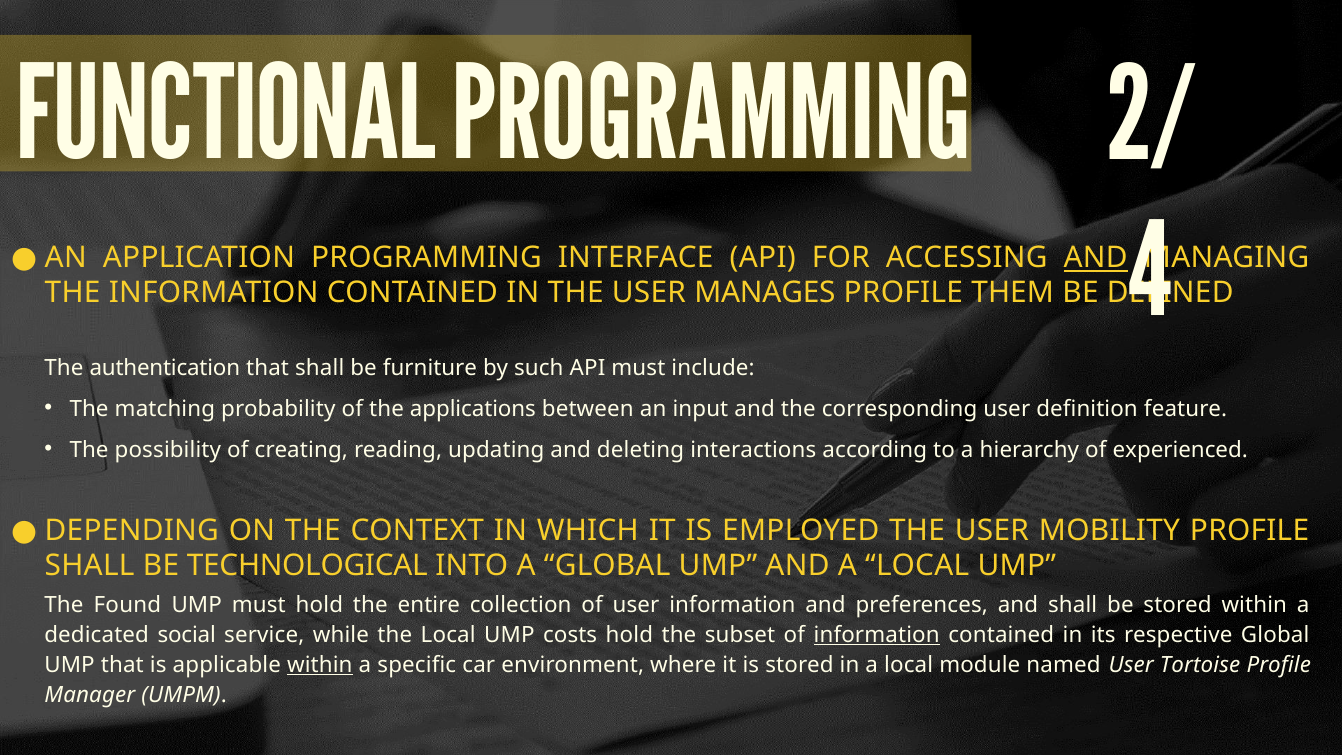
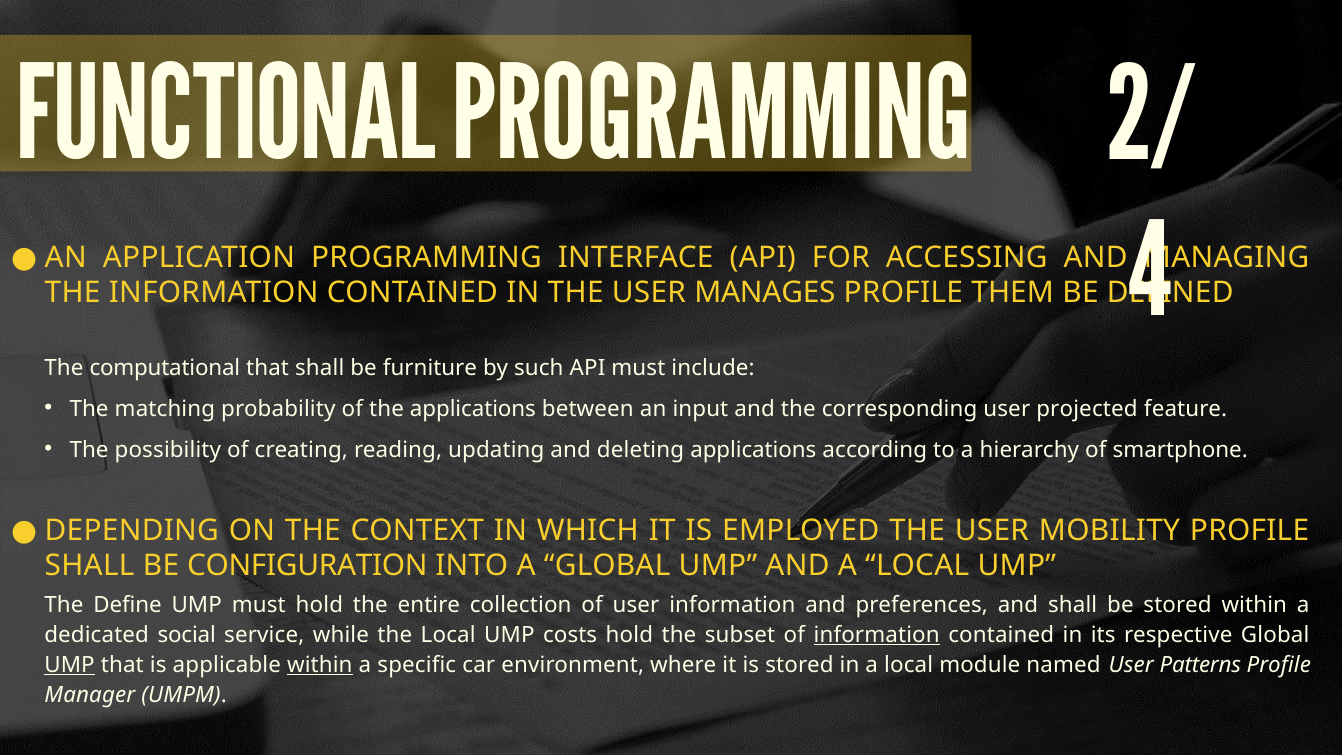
AND at (1096, 258) underline: present -> none
authentication: authentication -> computational
definition: definition -> projected
deleting interactions: interactions -> applications
experienced: experienced -> smartphone
TECHNOLOGICAL: TECHNOLOGICAL -> CONFIGURATION
Found: Found -> Define
UMP at (69, 665) underline: none -> present
Tortoise: Tortoise -> Patterns
